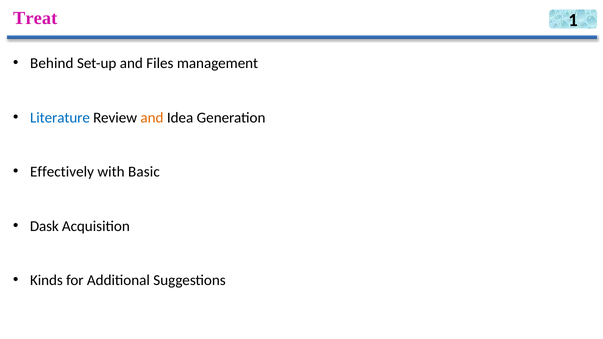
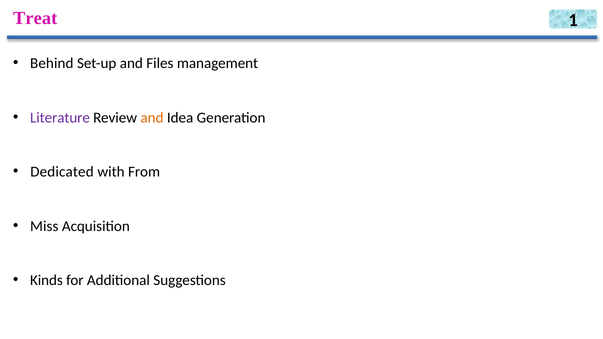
Literature colour: blue -> purple
Effectively: Effectively -> Dedicated
Basic: Basic -> From
Dask: Dask -> Miss
